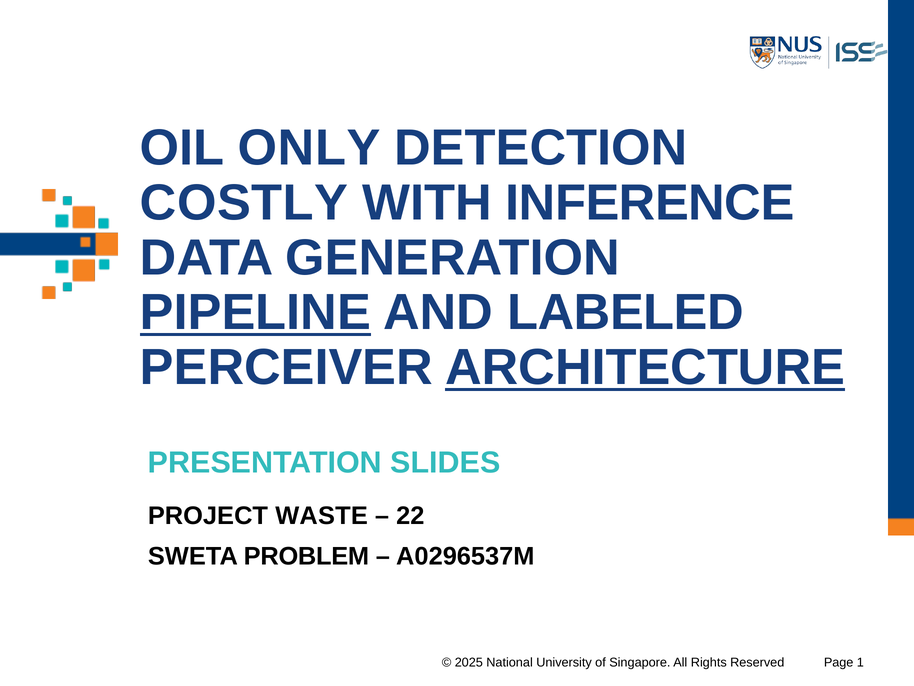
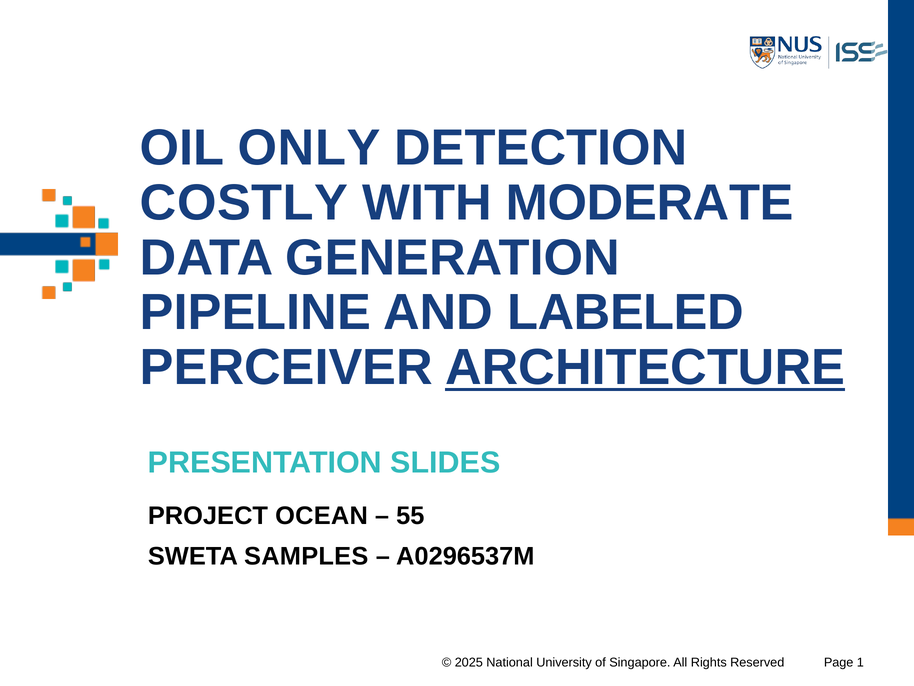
INFERENCE: INFERENCE -> MODERATE
PIPELINE underline: present -> none
WASTE: WASTE -> OCEAN
22: 22 -> 55
PROBLEM: PROBLEM -> SAMPLES
